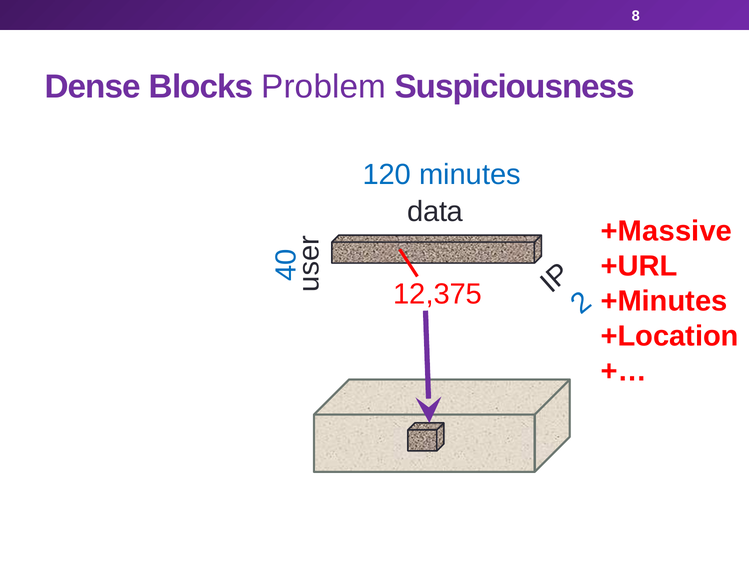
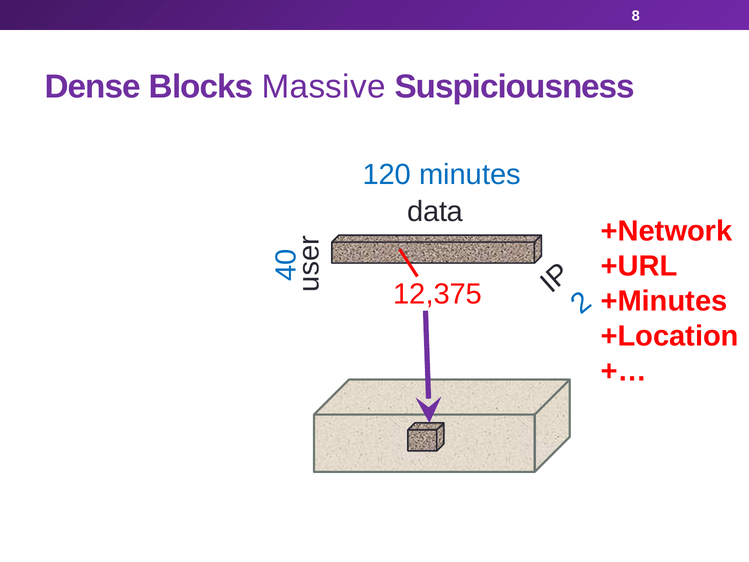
Problem: Problem -> Massive
+Massive: +Massive -> +Network
